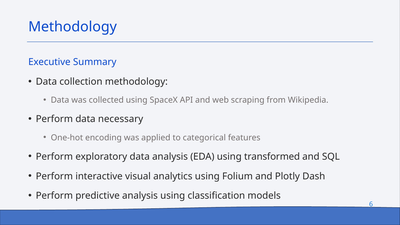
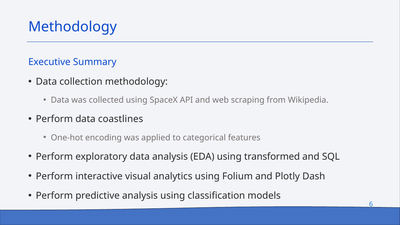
necessary: necessary -> coastlines
